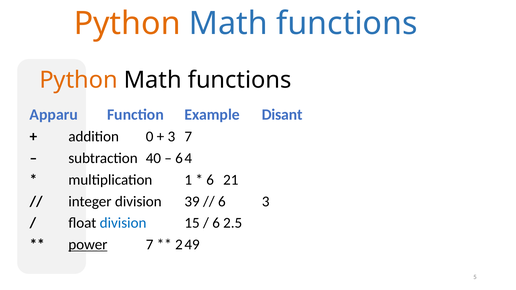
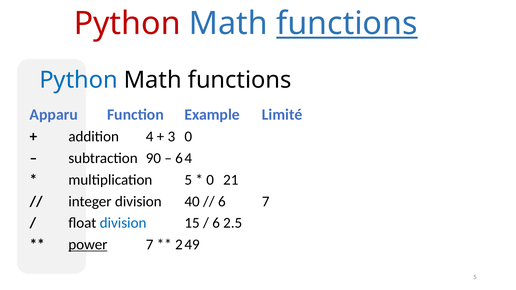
Python at (127, 24) colour: orange -> red
functions at (347, 24) underline: none -> present
Python at (79, 80) colour: orange -> blue
Disant: Disant -> Limité
0: 0 -> 4
3 7: 7 -> 0
40: 40 -> 90
multiplication 1: 1 -> 5
6 at (210, 180): 6 -> 0
39: 39 -> 40
6 3: 3 -> 7
